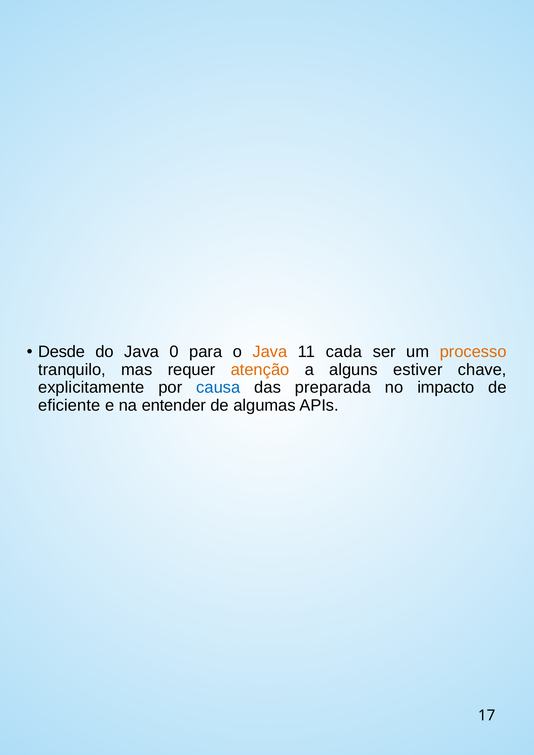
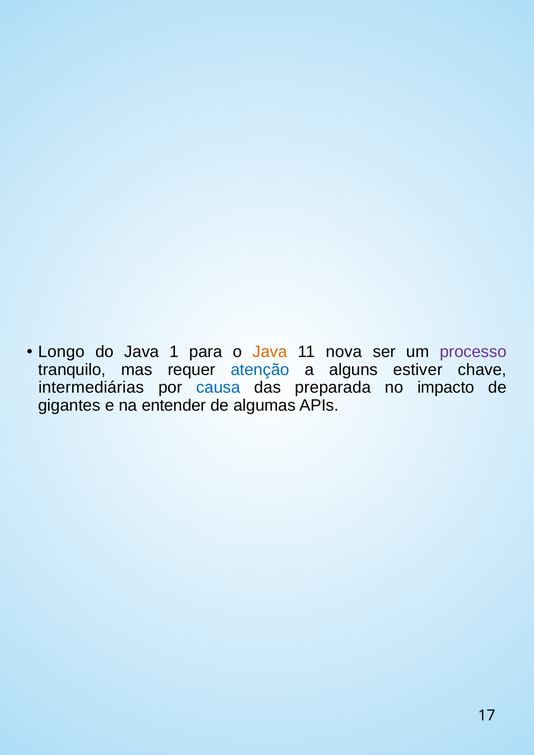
Desde: Desde -> Longo
0: 0 -> 1
cada: cada -> nova
processo colour: orange -> purple
atenção colour: orange -> blue
explicitamente: explicitamente -> intermediárias
eficiente: eficiente -> gigantes
